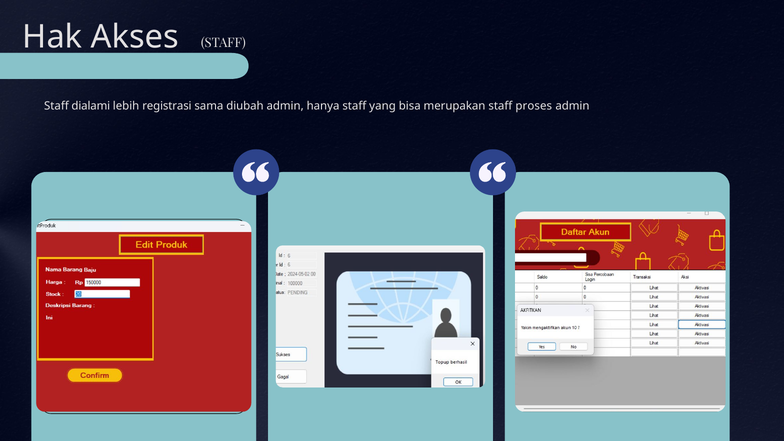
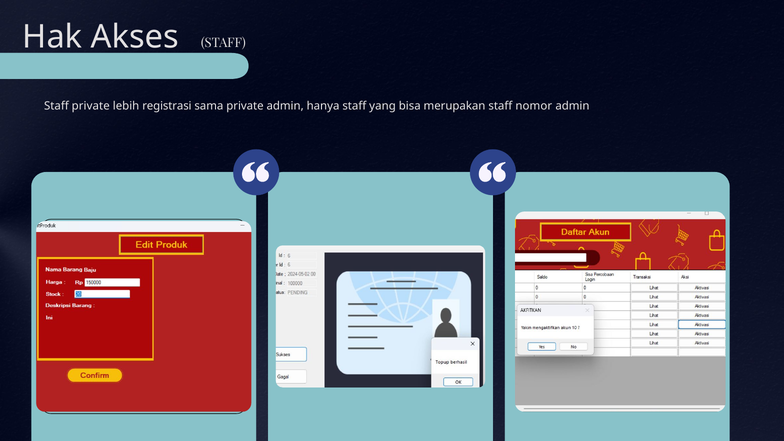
Staff dialami: dialami -> private
sama diubah: diubah -> private
proses: proses -> nomor
